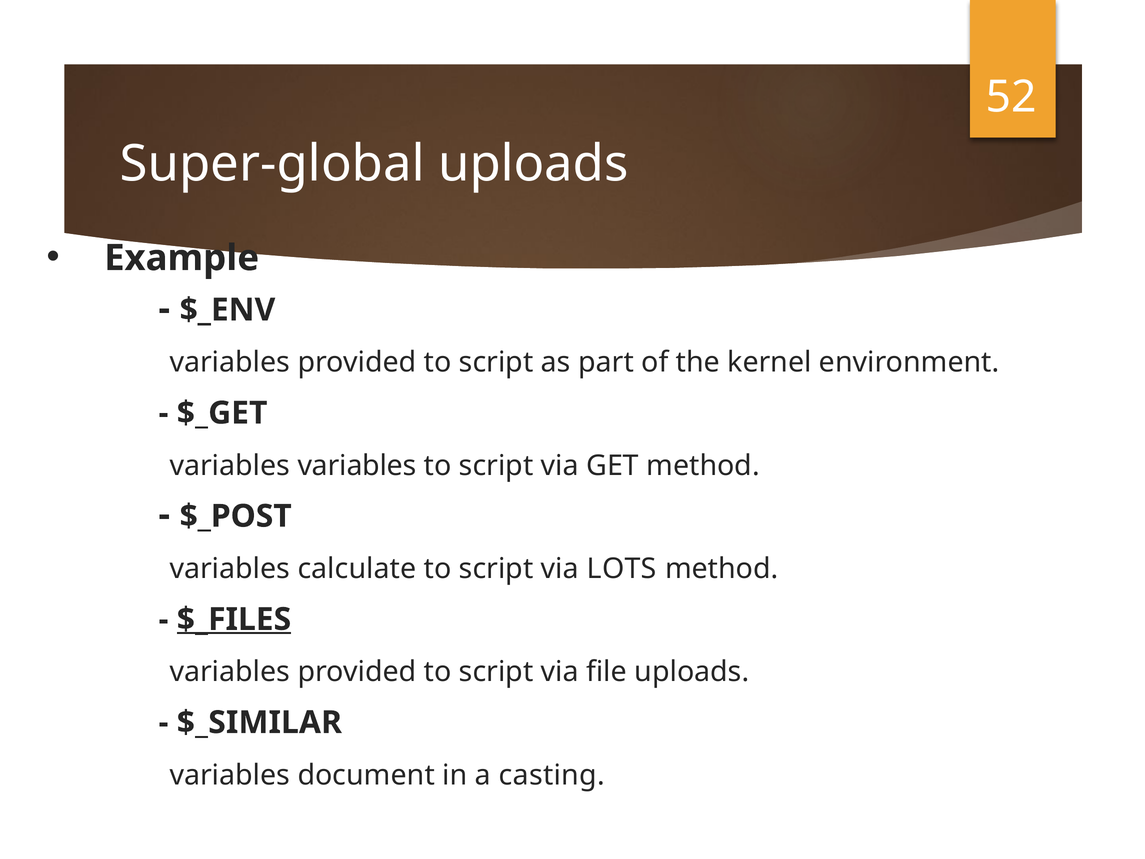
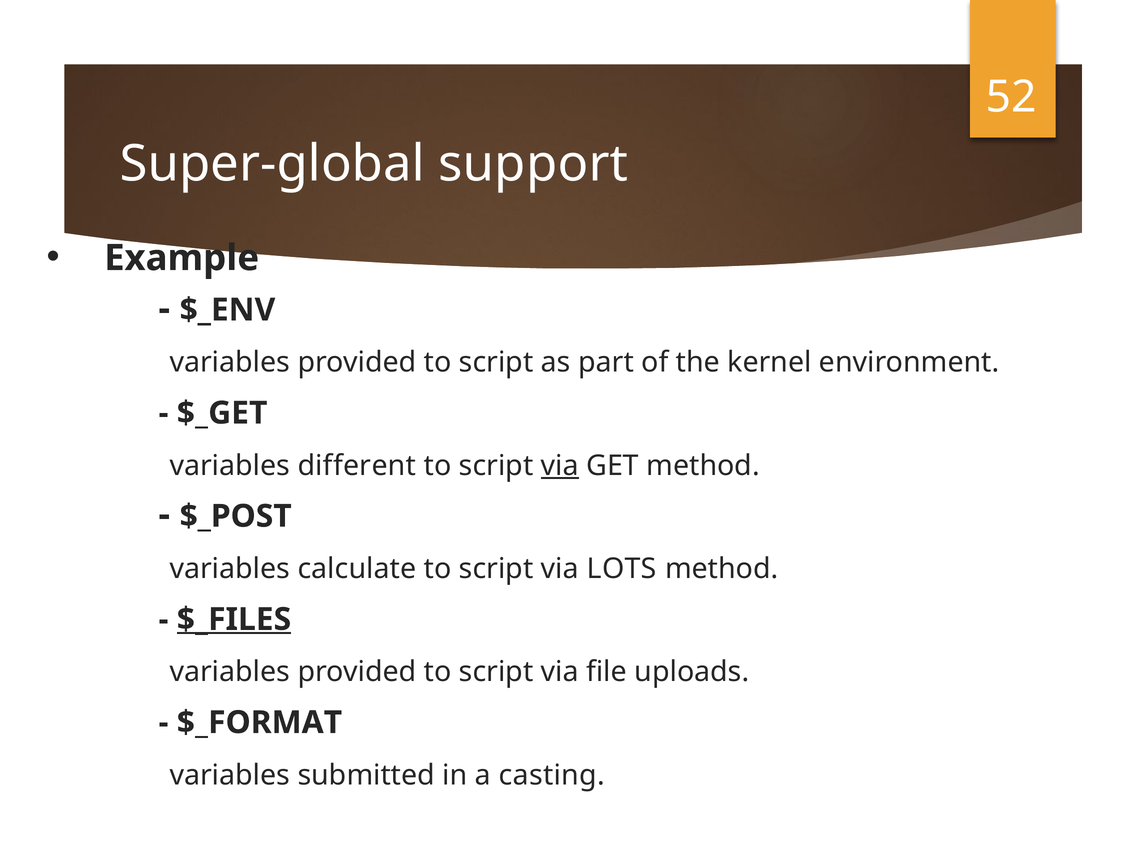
Super-global uploads: uploads -> support
variables variables: variables -> different
via at (560, 466) underline: none -> present
$_SIMILAR: $_SIMILAR -> $_FORMAT
document: document -> submitted
